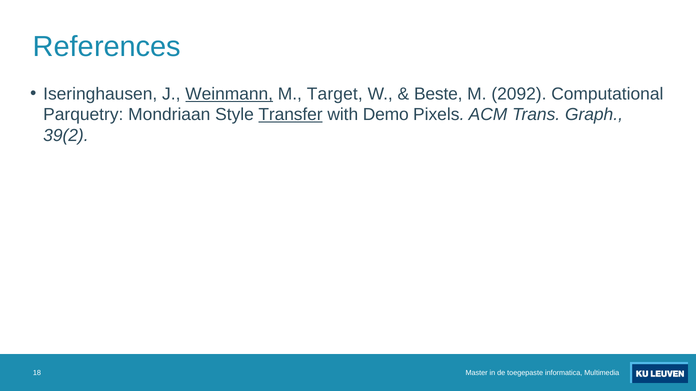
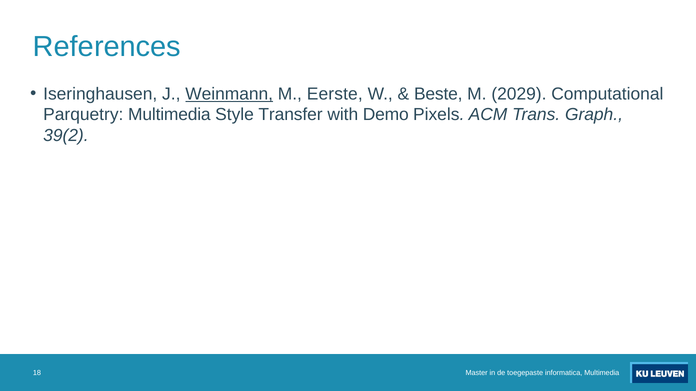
Target: Target -> Eerste
2092: 2092 -> 2029
Parquetry Mondriaan: Mondriaan -> Multimedia
Transfer underline: present -> none
